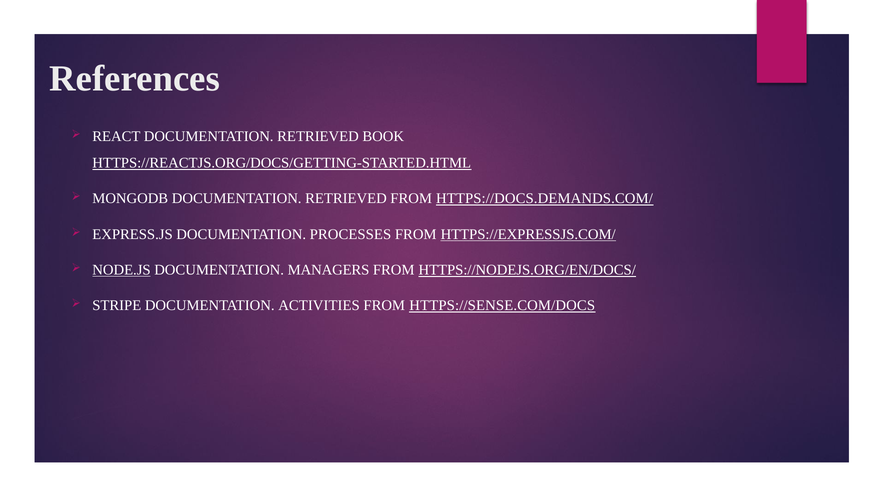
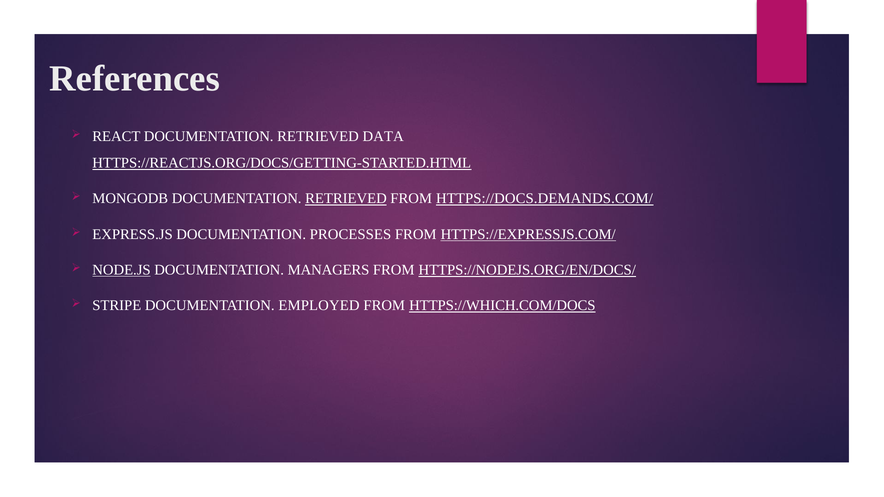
BOOK: BOOK -> DATA
RETRIEVED at (346, 199) underline: none -> present
ACTIVITIES: ACTIVITIES -> EMPLOYED
HTTPS://SENSE.COM/DOCS: HTTPS://SENSE.COM/DOCS -> HTTPS://WHICH.COM/DOCS
